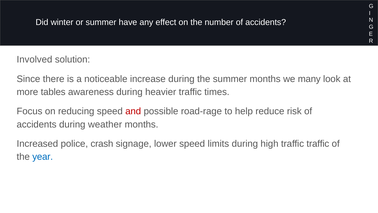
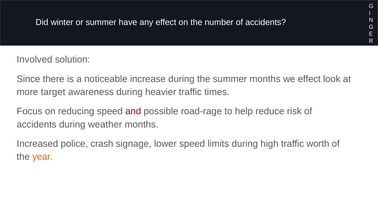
we many: many -> effect
tables: tables -> target
traffic traffic: traffic -> worth
year colour: blue -> orange
